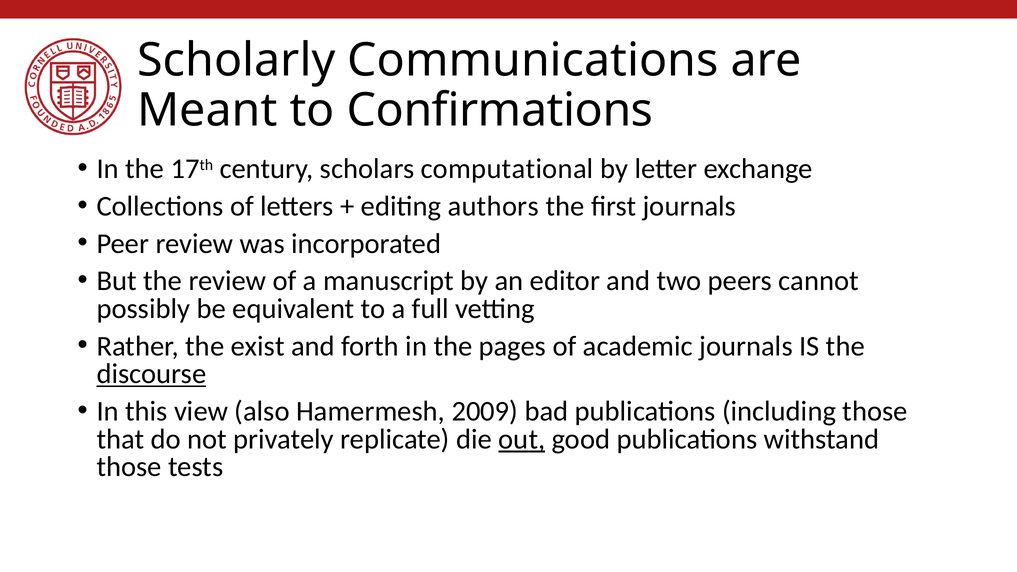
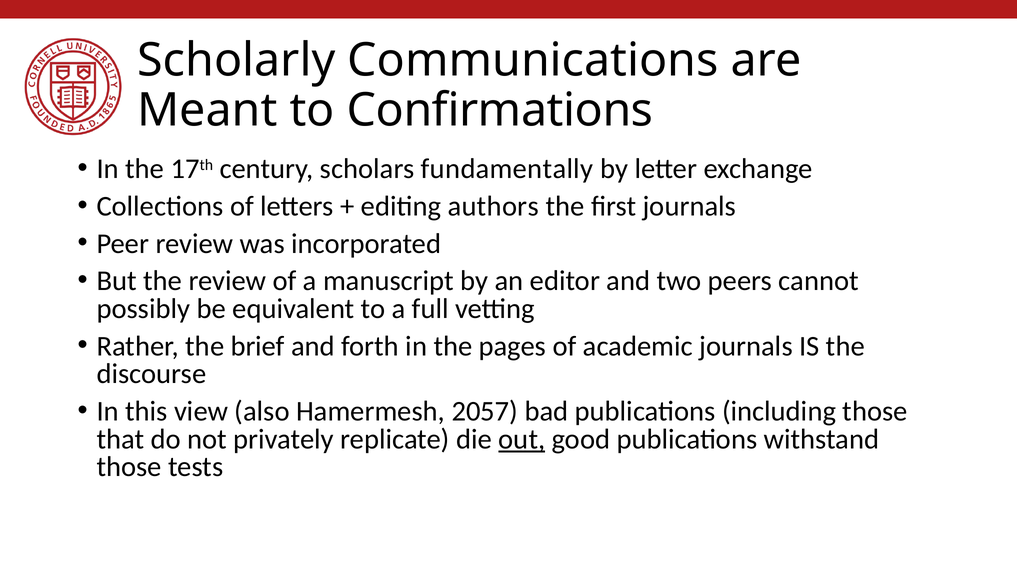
computational: computational -> fundamentally
exist: exist -> brief
discourse underline: present -> none
2009: 2009 -> 2057
